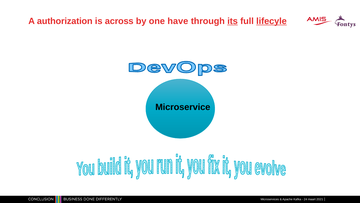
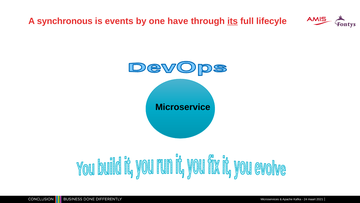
authorization: authorization -> synchronous
across: across -> events
lifecyle underline: present -> none
